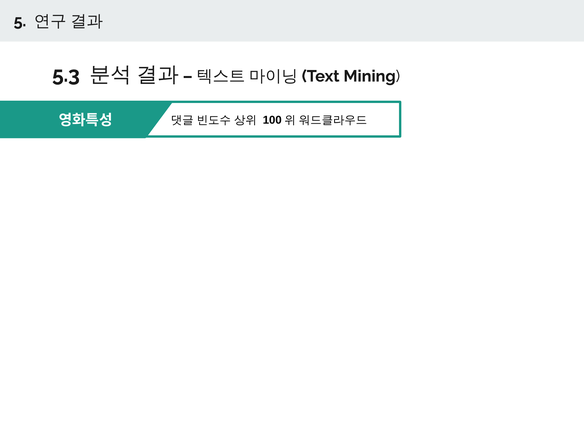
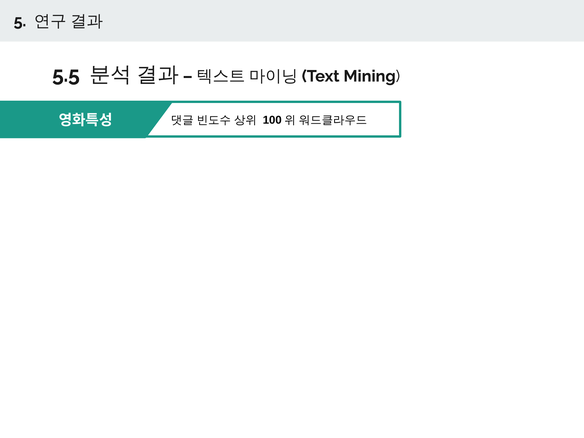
5.3: 5.3 -> 5.5
